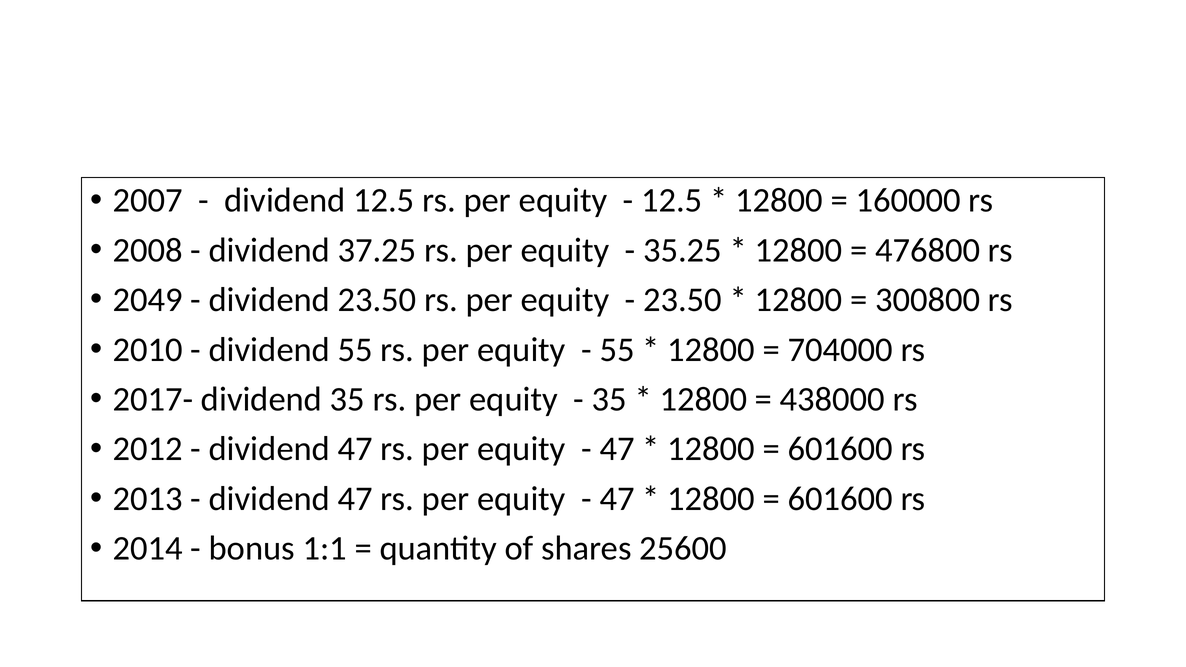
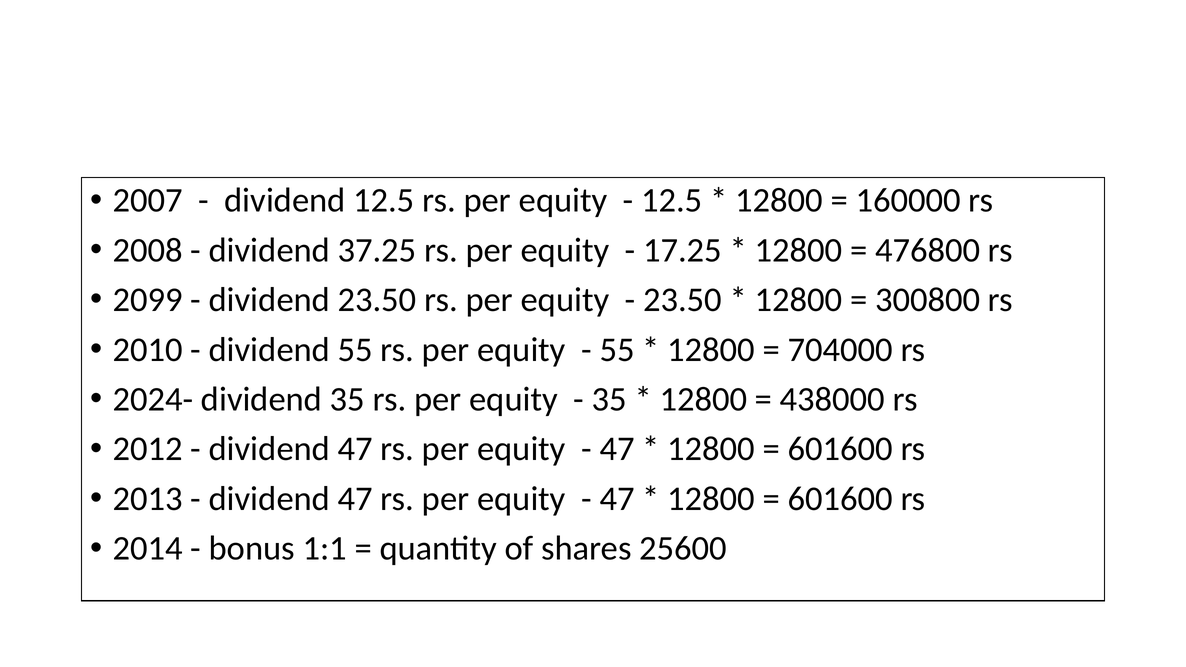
35.25: 35.25 -> 17.25
2049: 2049 -> 2099
2017-: 2017- -> 2024-
